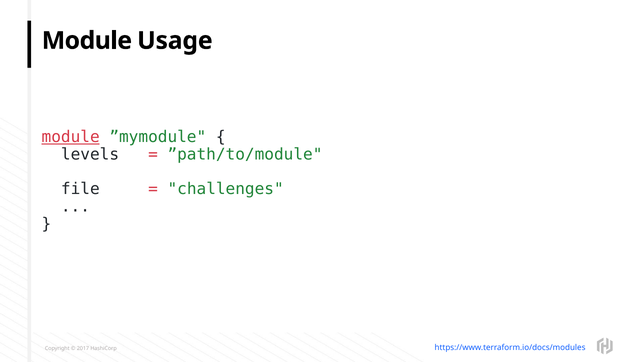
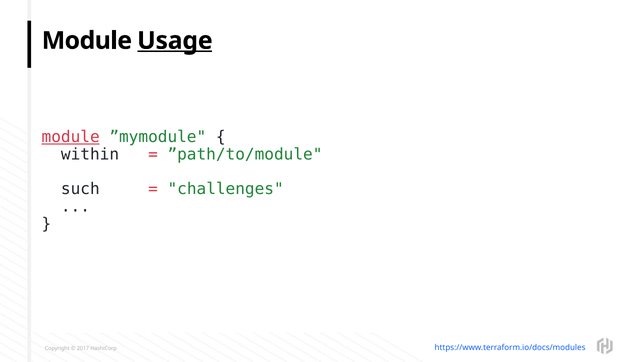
Usage underline: none -> present
levels: levels -> within
file: file -> such
